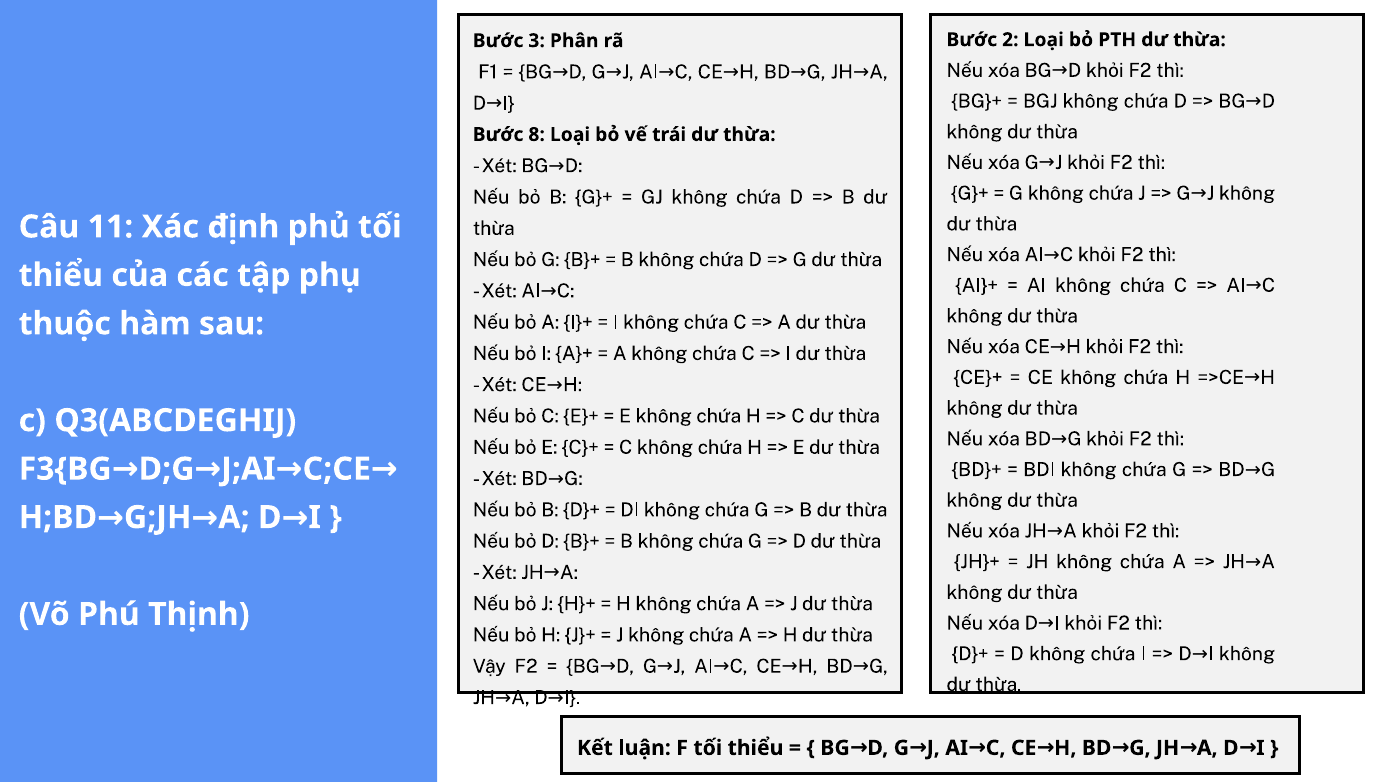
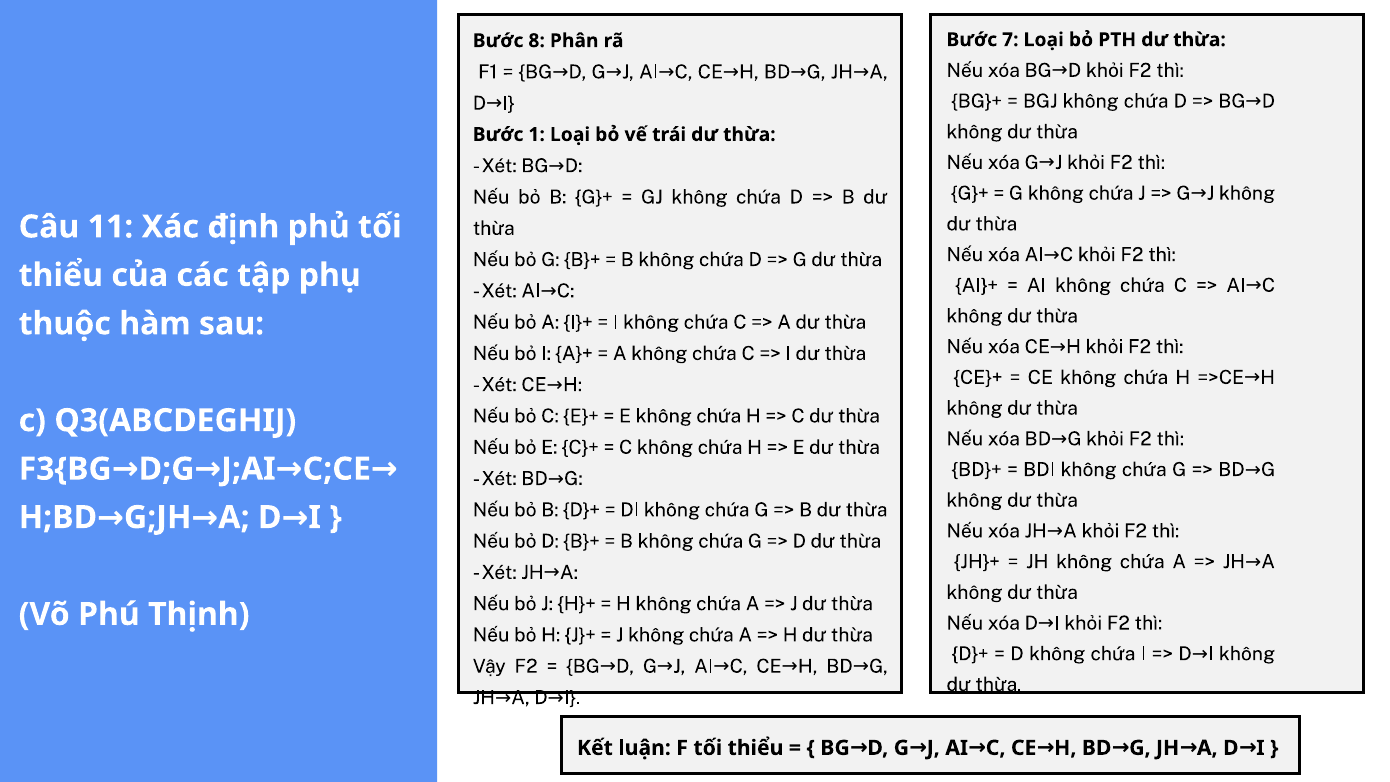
2: 2 -> 7
3: 3 -> 8
8: 8 -> 1
